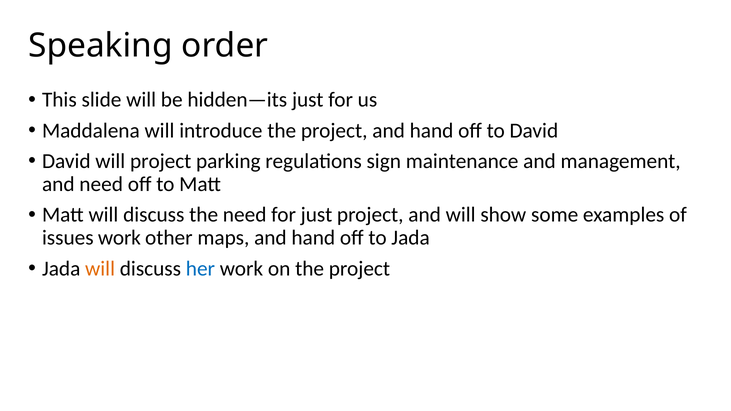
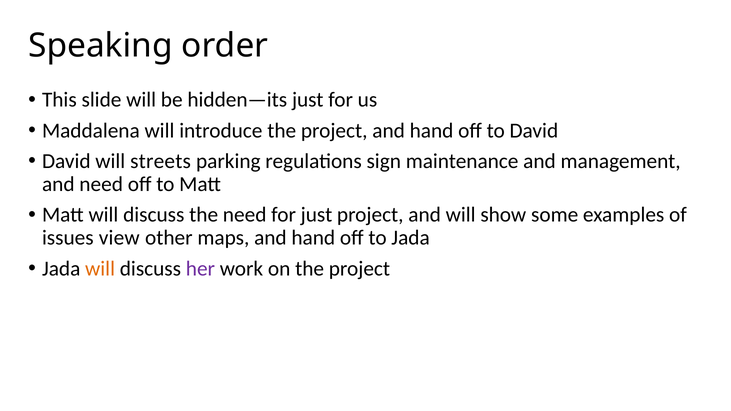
will project: project -> streets
issues work: work -> view
her colour: blue -> purple
